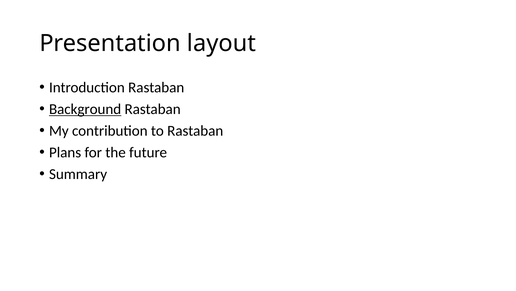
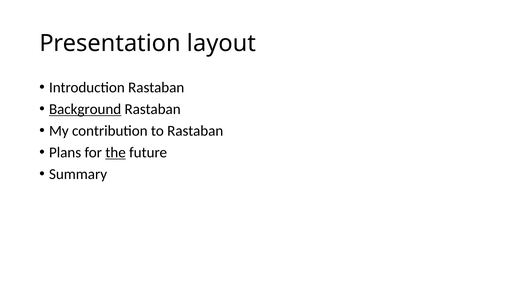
the underline: none -> present
